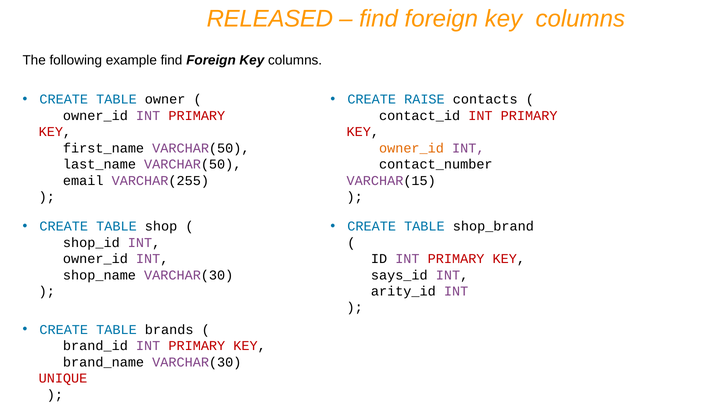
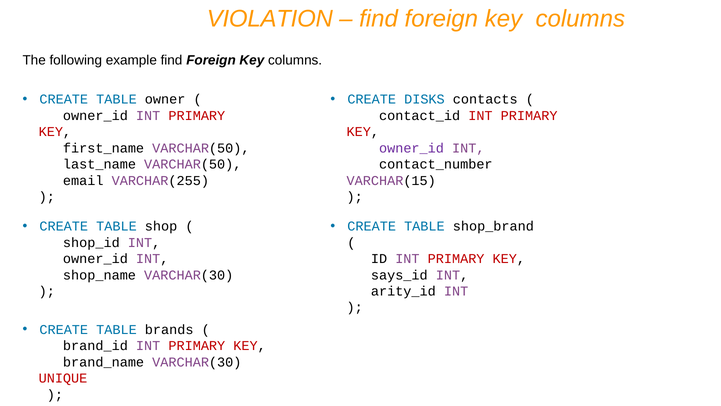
RELEASED: RELEASED -> VIOLATION
RAISE: RAISE -> DISKS
owner_id at (411, 148) colour: orange -> purple
